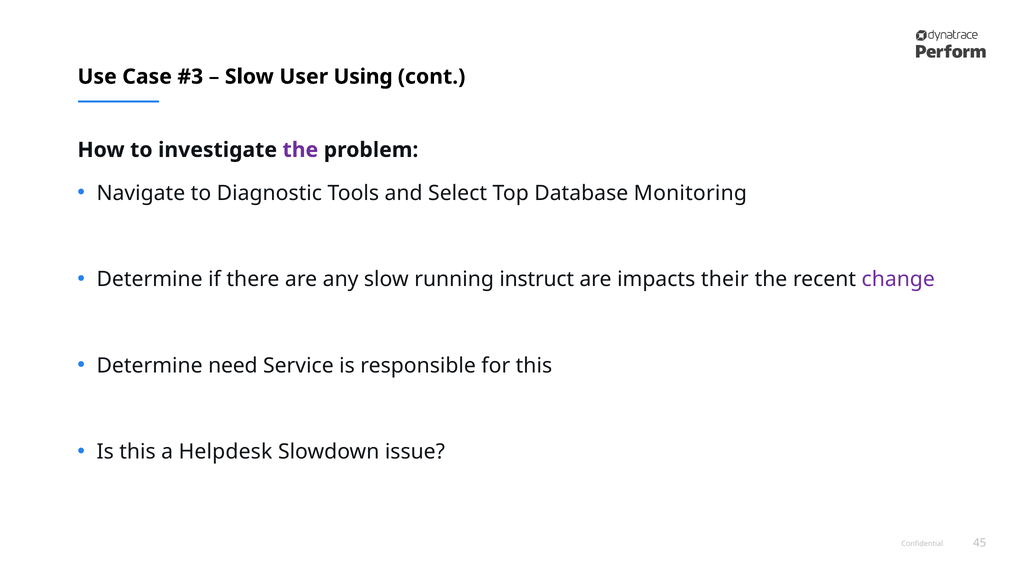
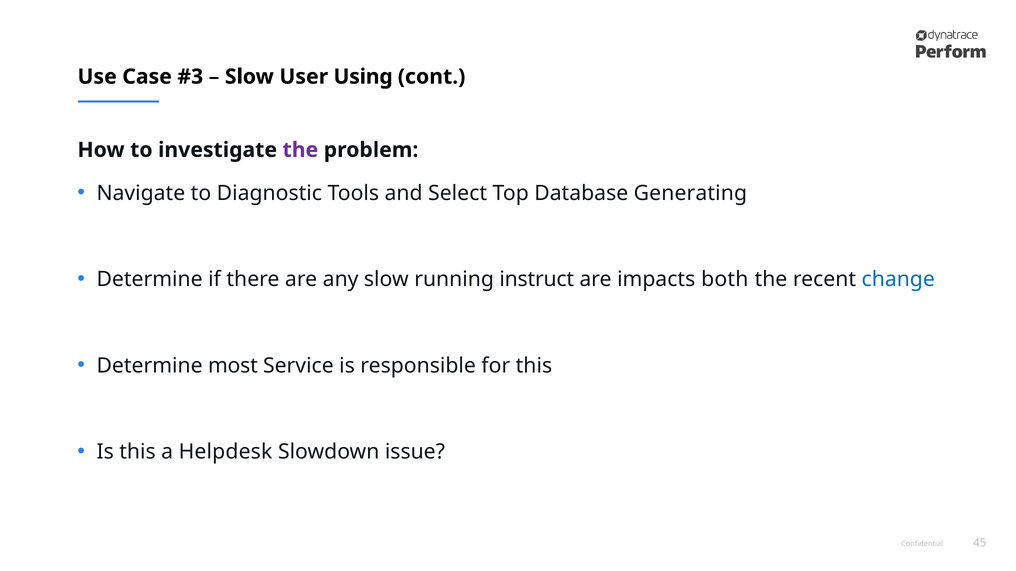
Monitoring: Monitoring -> Generating
their: their -> both
change colour: purple -> blue
need: need -> most
